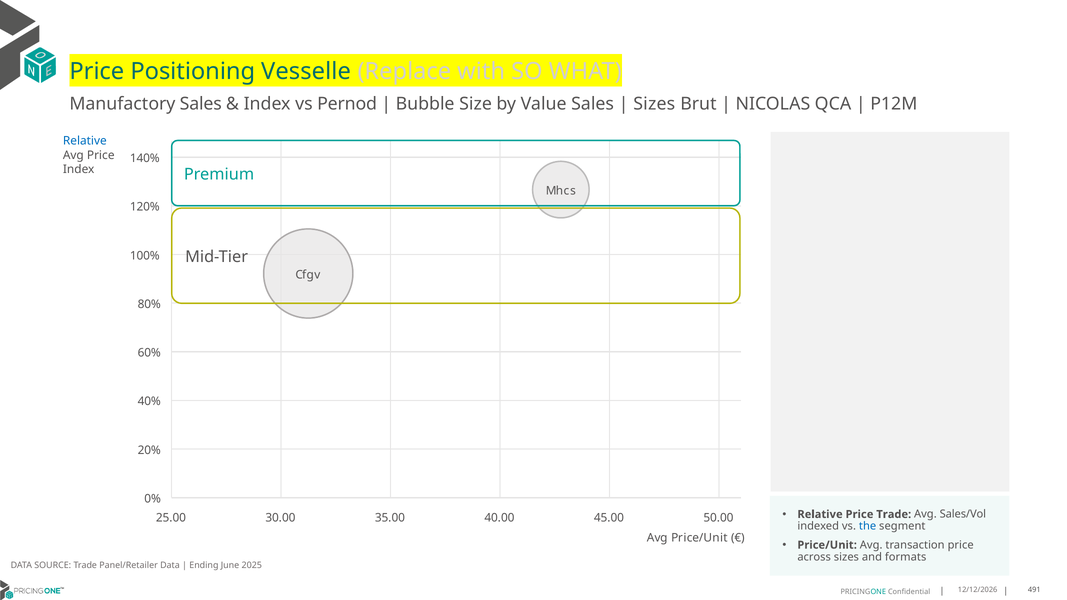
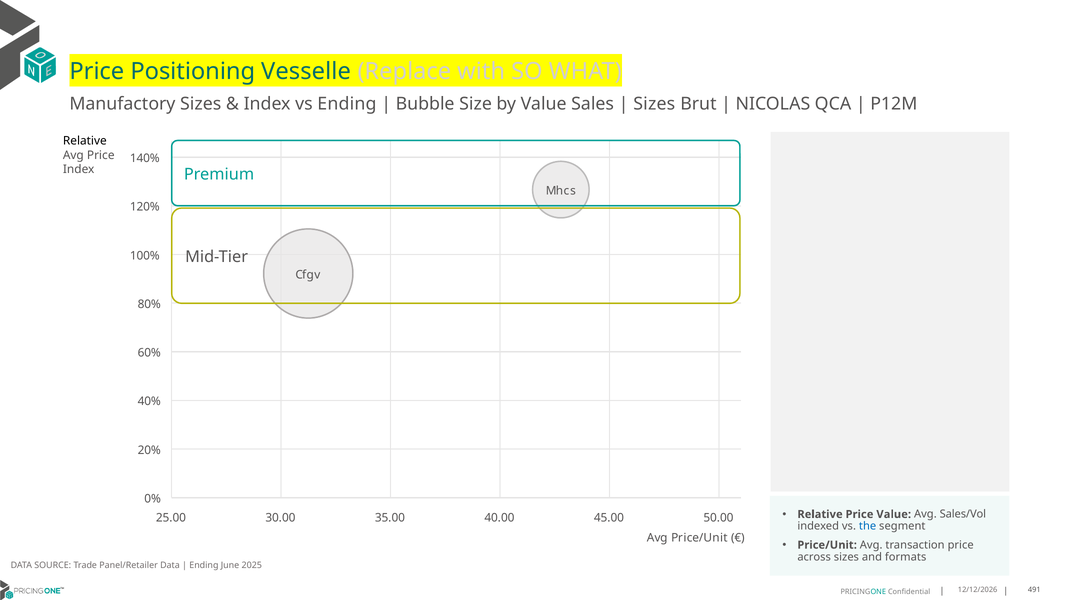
Manufactory Sales: Sales -> Sizes
vs Pernod: Pernod -> Ending
Relative at (85, 141) colour: blue -> black
Price Trade: Trade -> Value
